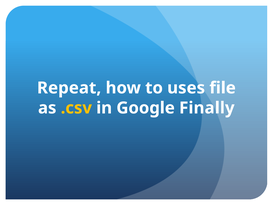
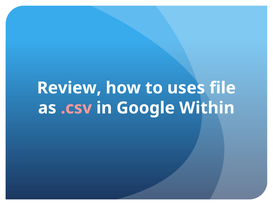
Repeat: Repeat -> Review
.csv colour: yellow -> pink
Finally: Finally -> Within
